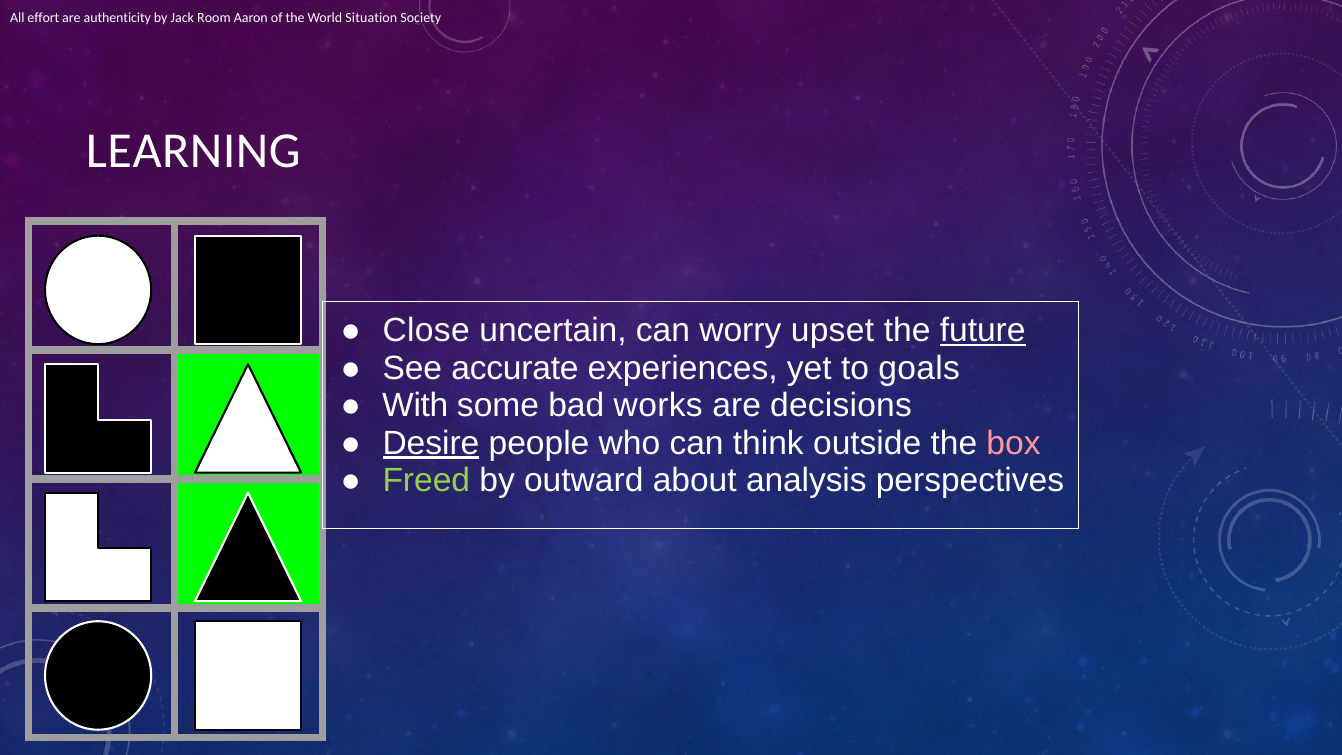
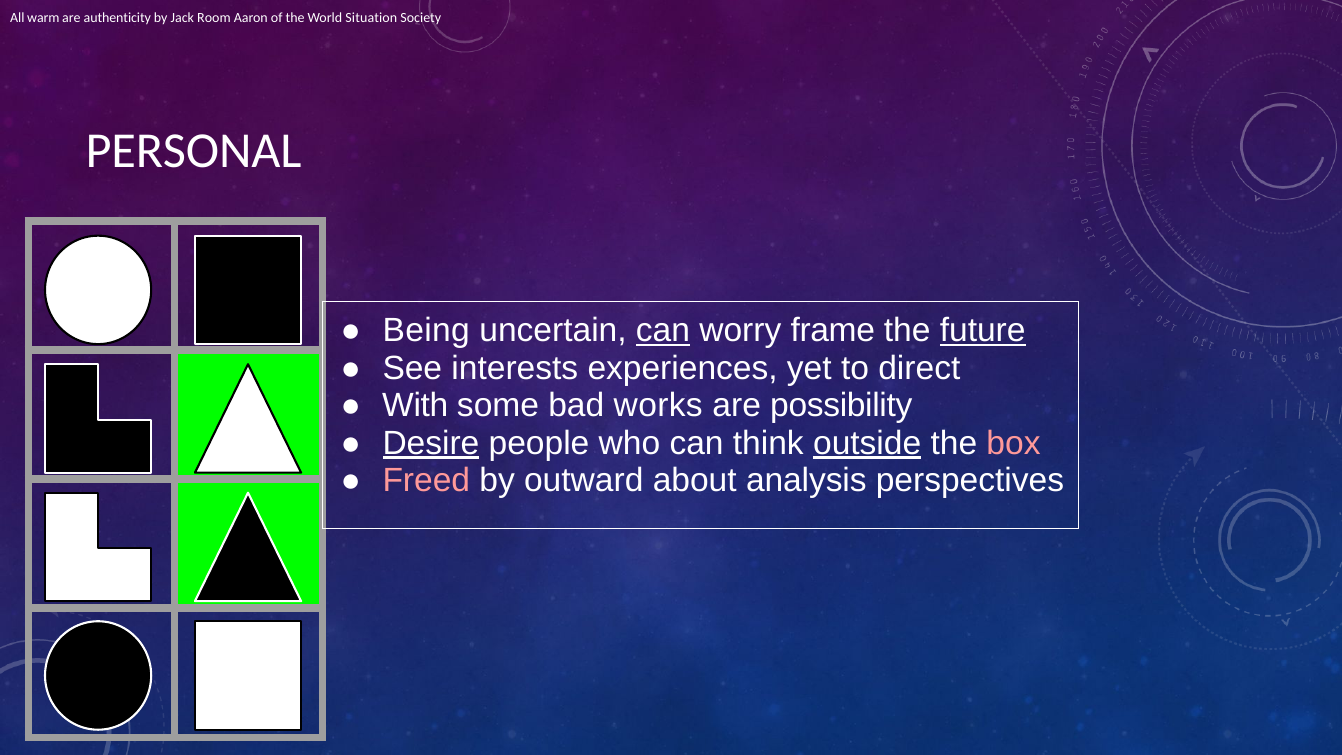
effort: effort -> warm
LEARNING: LEARNING -> PERSONAL
Close: Close -> Being
can at (663, 331) underline: none -> present
upset: upset -> frame
accurate: accurate -> interests
goals: goals -> direct
decisions: decisions -> possibility
outside underline: none -> present
Freed colour: light green -> pink
